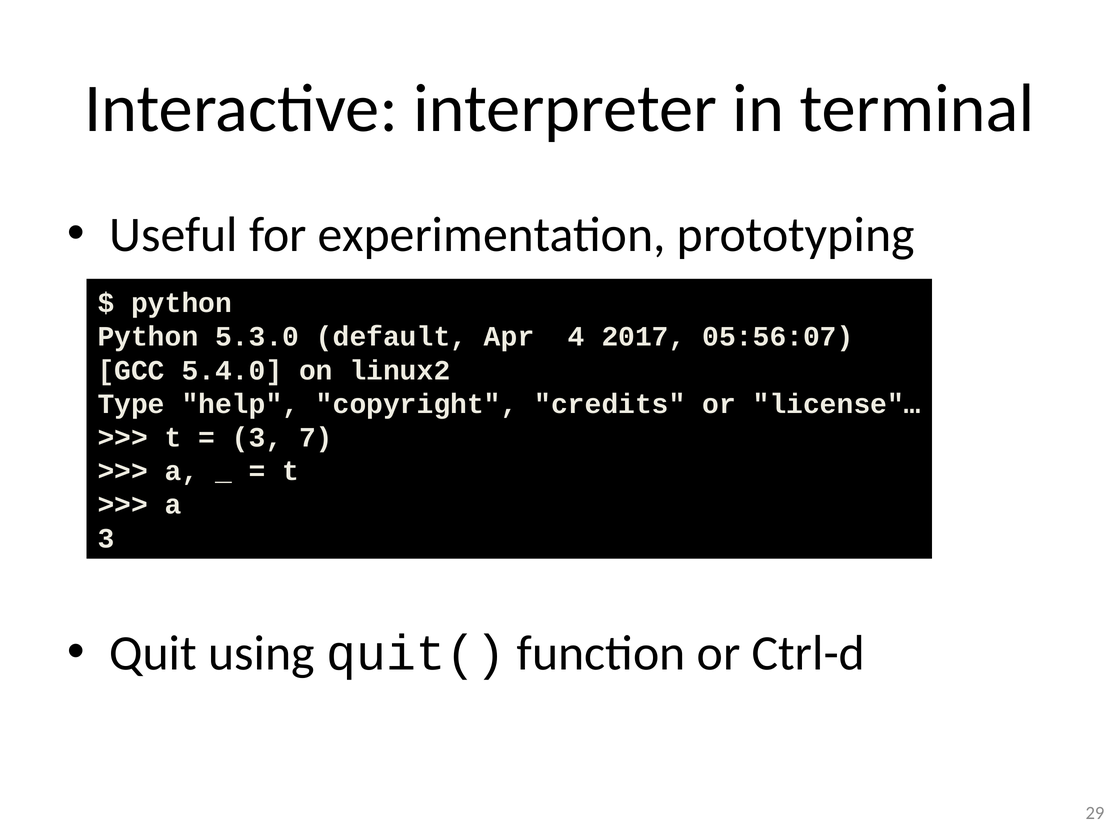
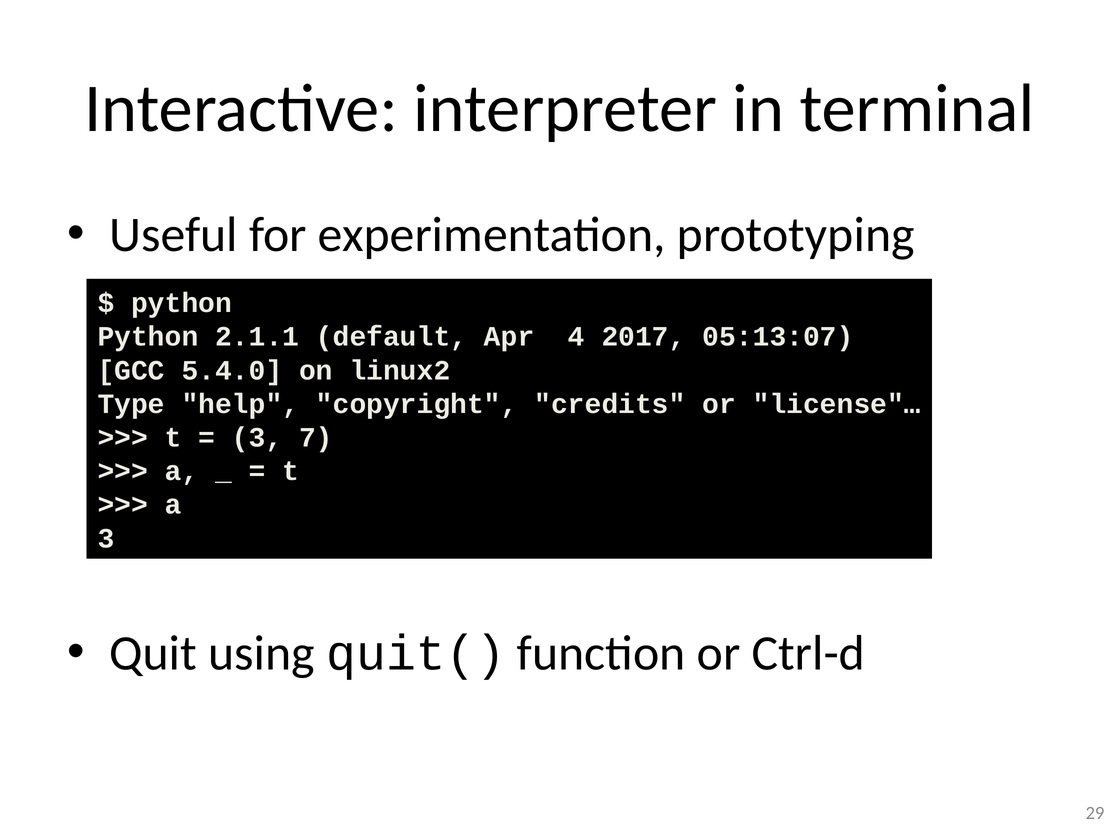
5.3.0: 5.3.0 -> 2.1.1
05:56:07: 05:56:07 -> 05:13:07
